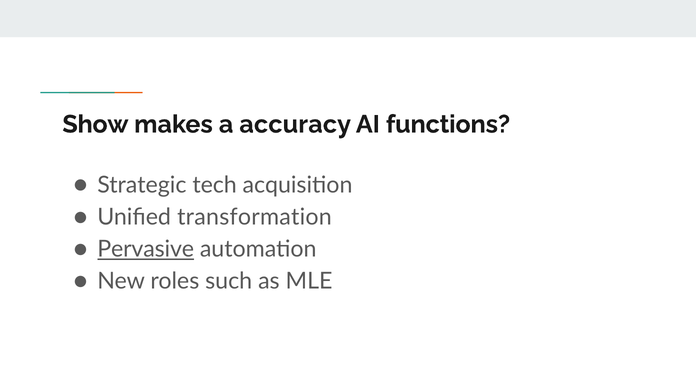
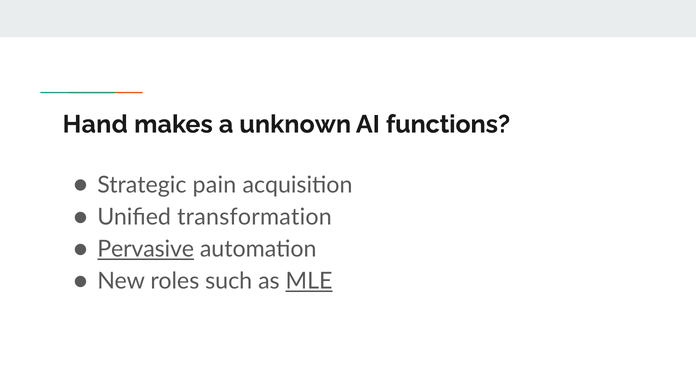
Show: Show -> Hand
accuracy: accuracy -> unknown
tech: tech -> pain
MLE underline: none -> present
